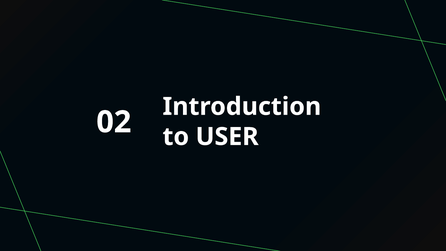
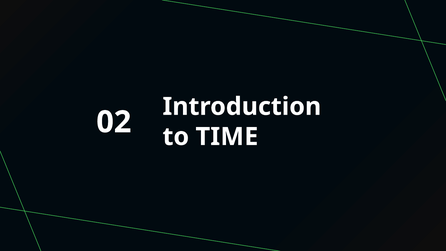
USER: USER -> TIME
